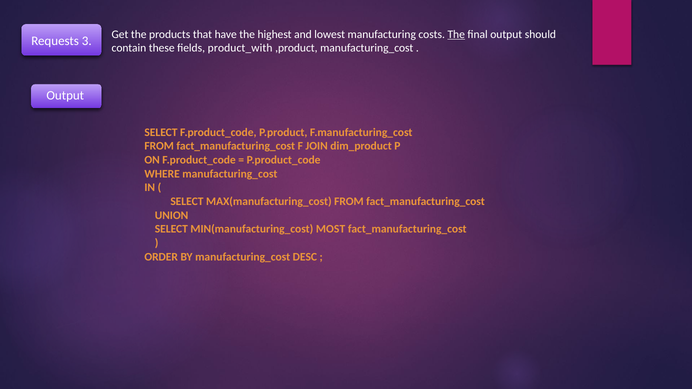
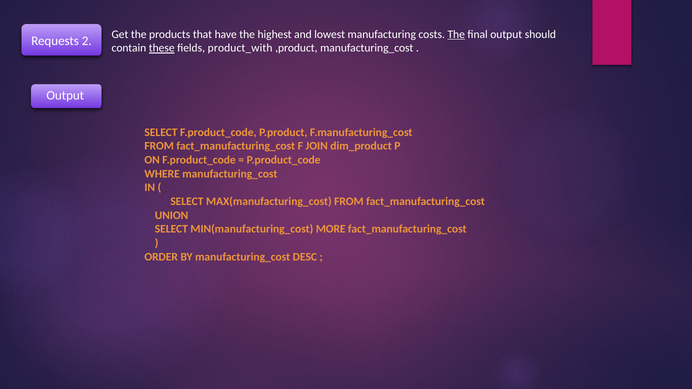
3: 3 -> 2
these underline: none -> present
MOST: MOST -> MORE
